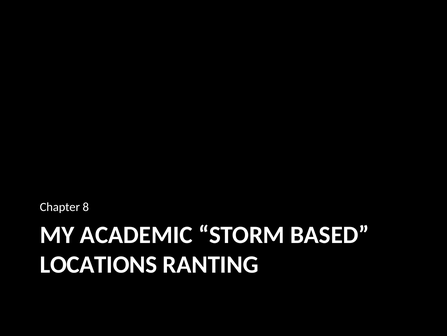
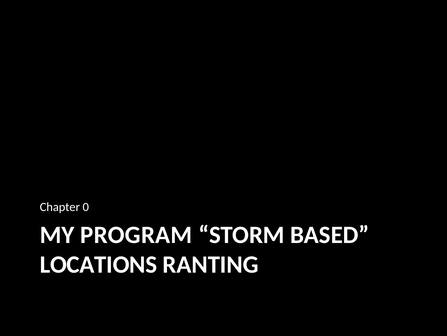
8: 8 -> 0
ACADEMIC: ACADEMIC -> PROGRAM
